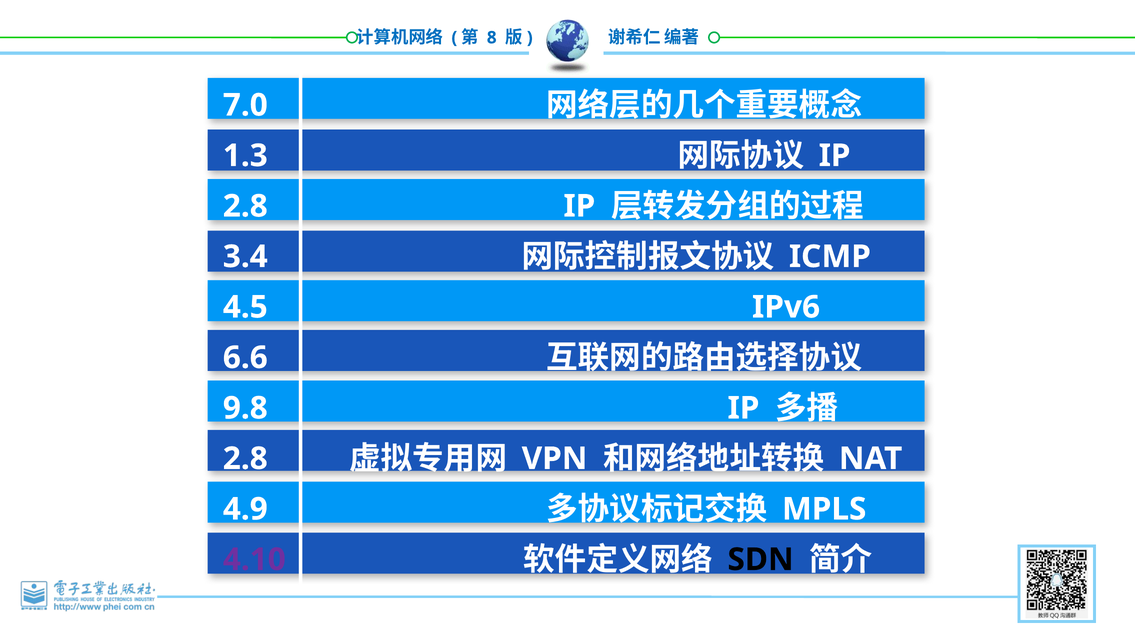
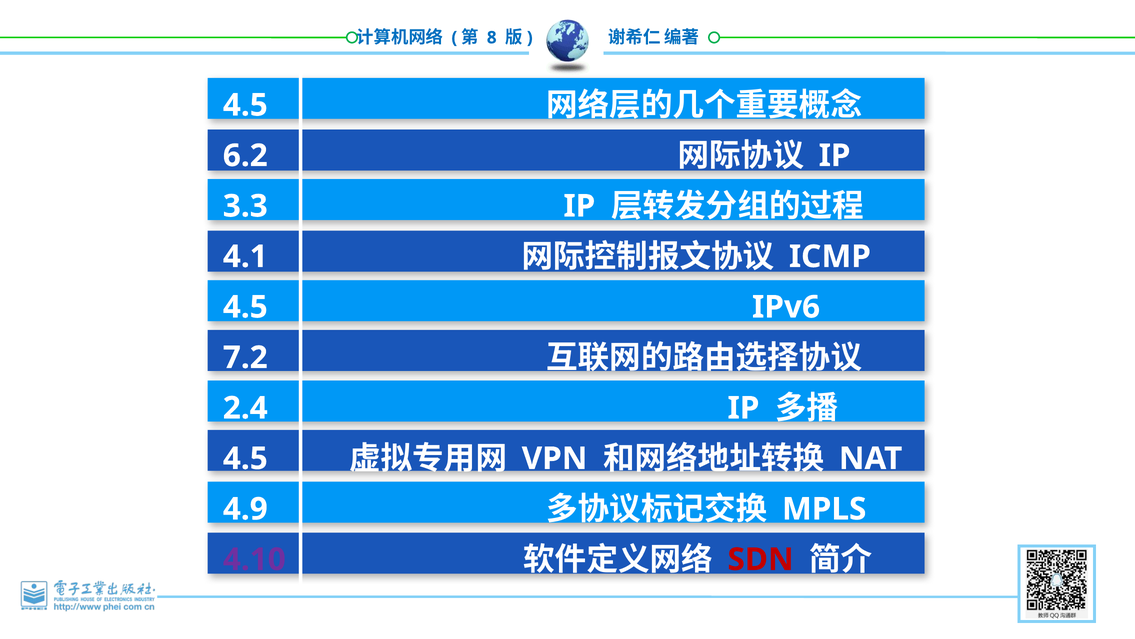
7.0 at (245, 105): 7.0 -> 4.5
1.3: 1.3 -> 6.2
2.8 at (245, 206): 2.8 -> 3.3
3.4: 3.4 -> 4.1
6.6: 6.6 -> 7.2
9.8: 9.8 -> 2.4
2.8 at (245, 458): 2.8 -> 4.5
SDN colour: black -> red
